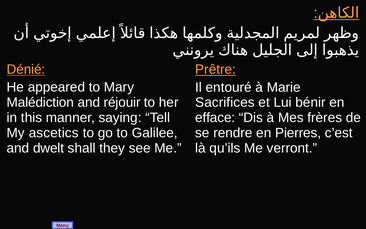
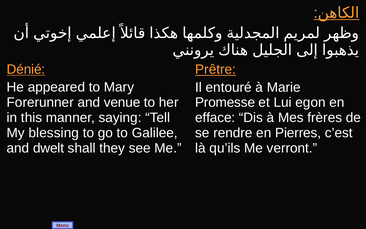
Malédiction: Malédiction -> Forerunner
réjouir: réjouir -> venue
Sacrifices: Sacrifices -> Promesse
bénir: bénir -> egon
ascetics: ascetics -> blessing
